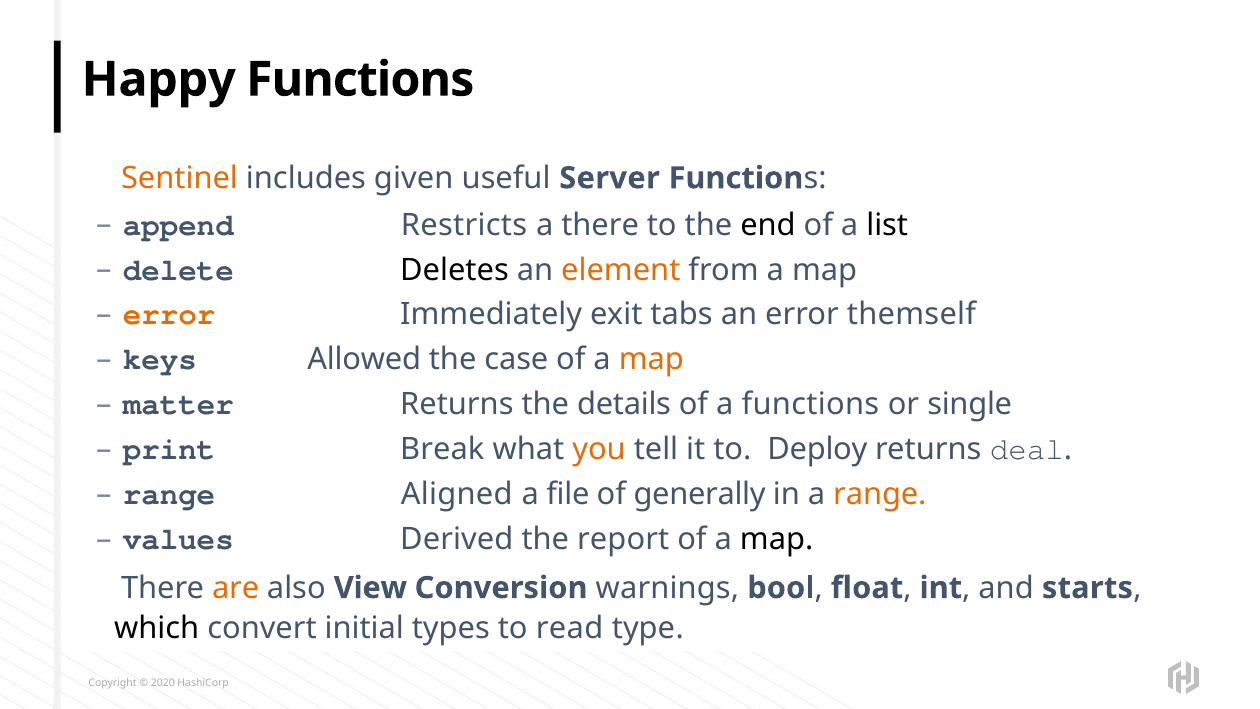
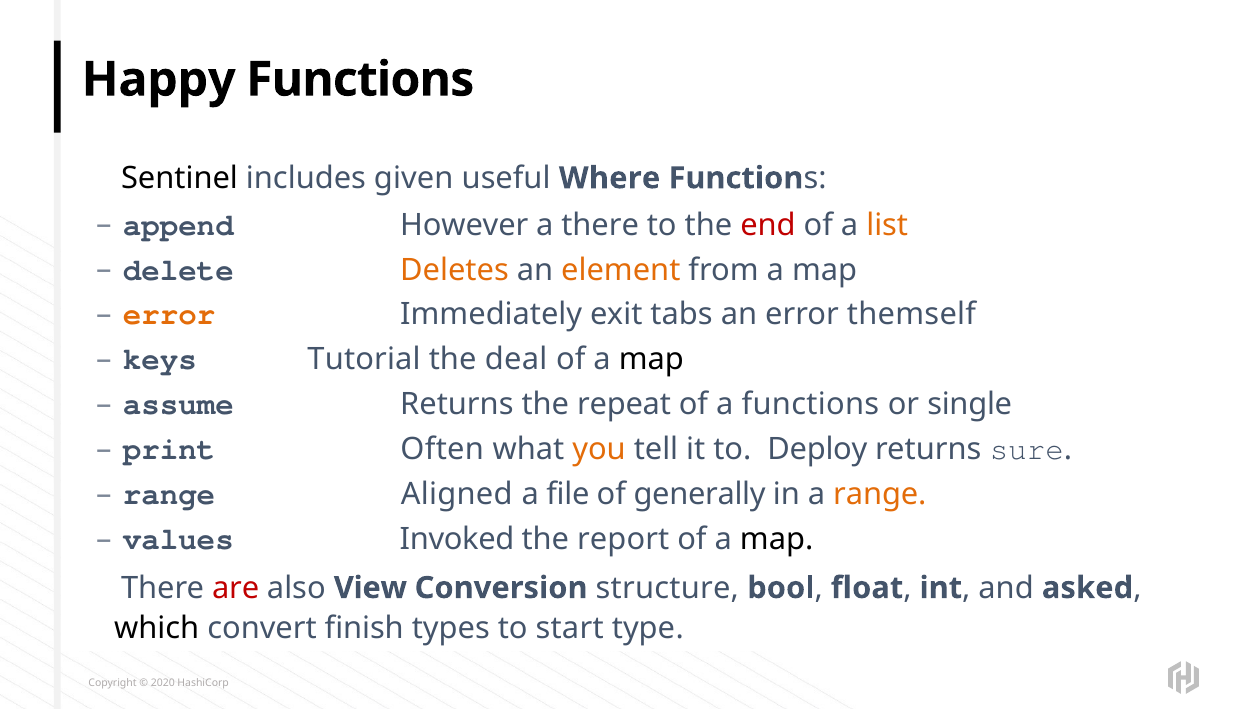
Sentinel colour: orange -> black
Server: Server -> Where
Restricts: Restricts -> However
end colour: black -> red
list colour: black -> orange
Deletes colour: black -> orange
Allowed: Allowed -> Tutorial
case: case -> deal
map at (651, 360) colour: orange -> black
matter: matter -> assume
details: details -> repeat
Break: Break -> Often
deal: deal -> sure
Derived: Derived -> Invoked
are colour: orange -> red
warnings: warnings -> structure
starts: starts -> asked
initial: initial -> finish
read: read -> start
